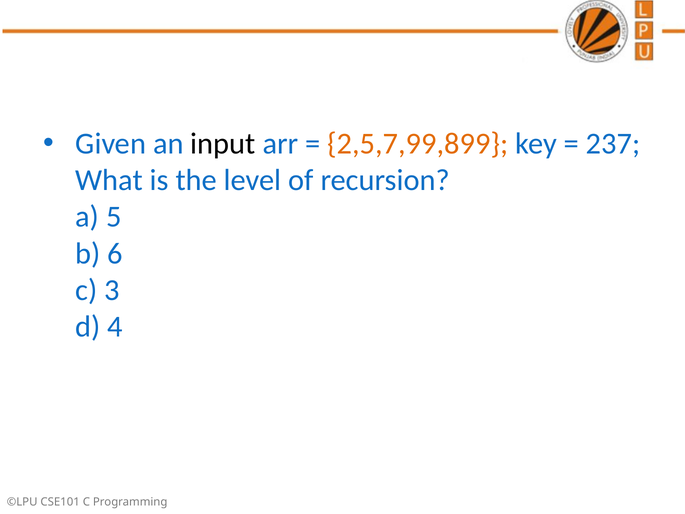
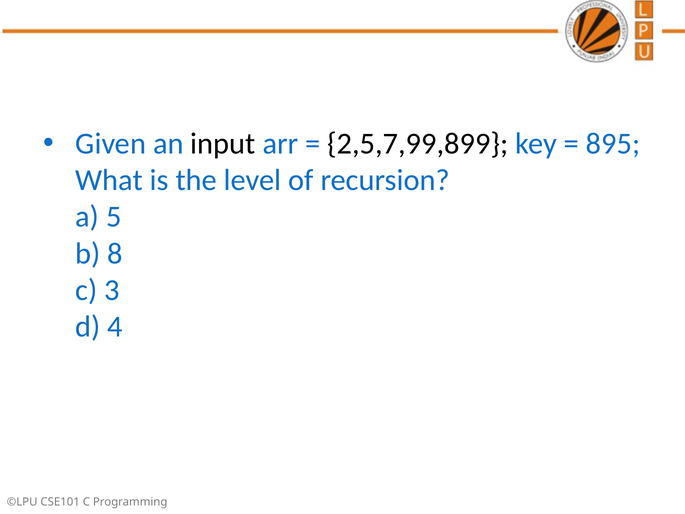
2,5,7,99,899 colour: orange -> black
237: 237 -> 895
6: 6 -> 8
